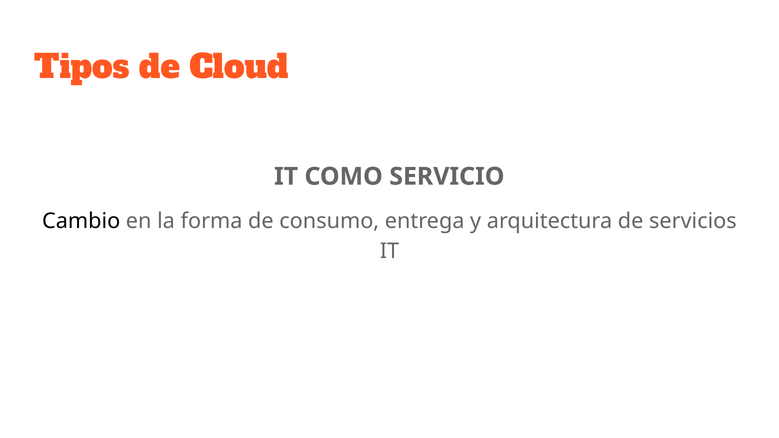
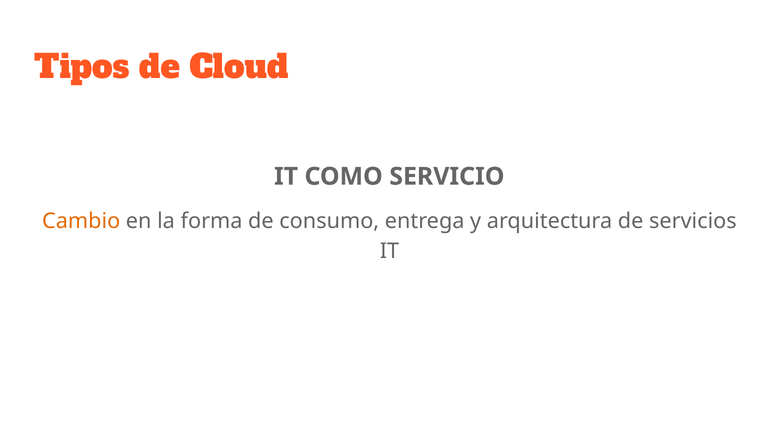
Cambio colour: black -> orange
